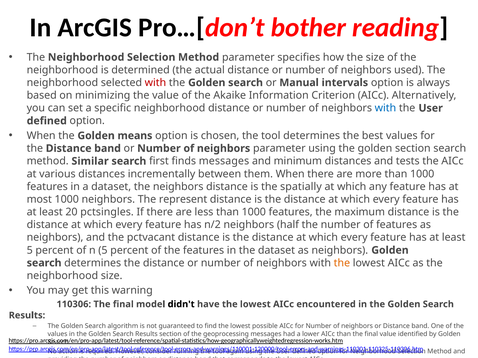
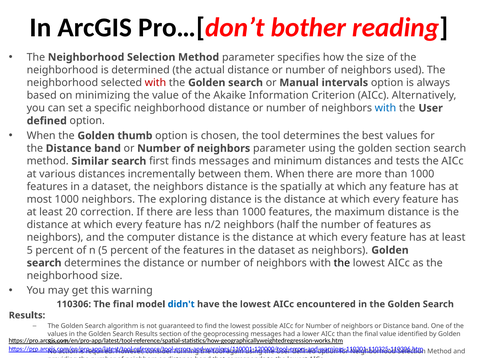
means: means -> thumb
represent: represent -> exploring
pctsingles: pctsingles -> correction
pctvacant: pctvacant -> computer
the at (342, 263) colour: orange -> black
didn't colour: black -> blue
